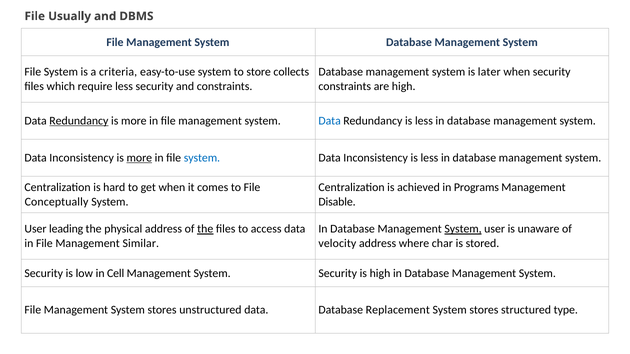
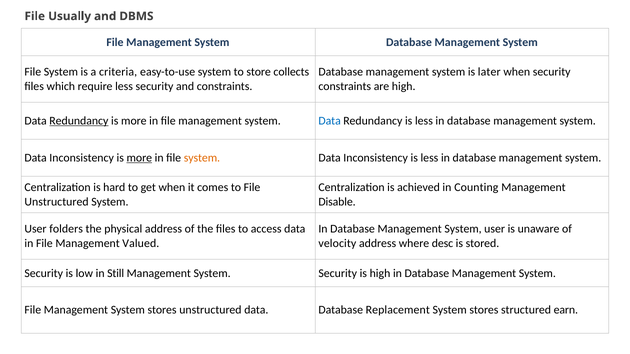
system at (202, 158) colour: blue -> orange
Programs: Programs -> Counting
Conceptually at (57, 202): Conceptually -> Unstructured
leading: leading -> folders
the at (205, 229) underline: present -> none
System at (463, 229) underline: present -> none
Similar: Similar -> Valued
char: char -> desc
Cell: Cell -> Still
type: type -> earn
